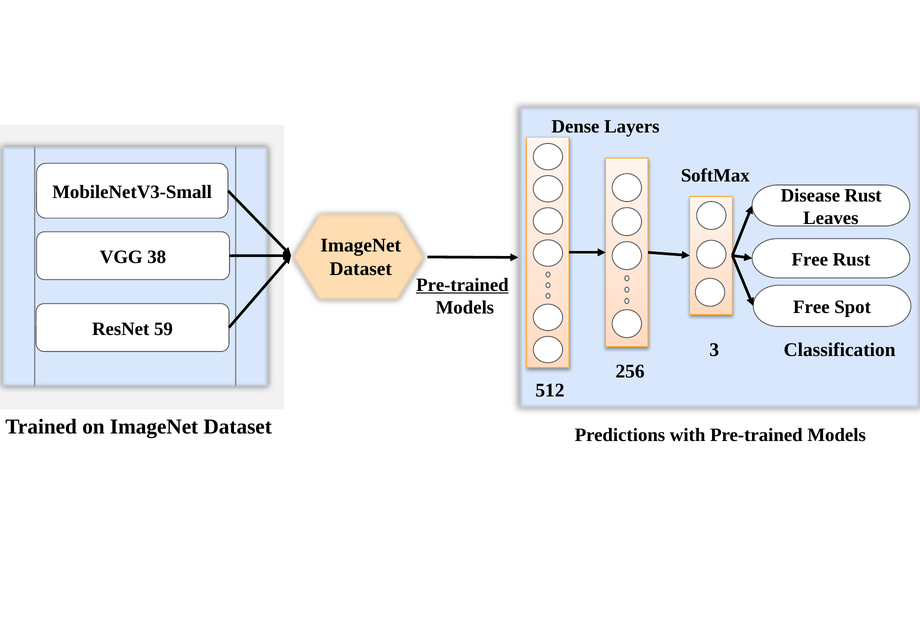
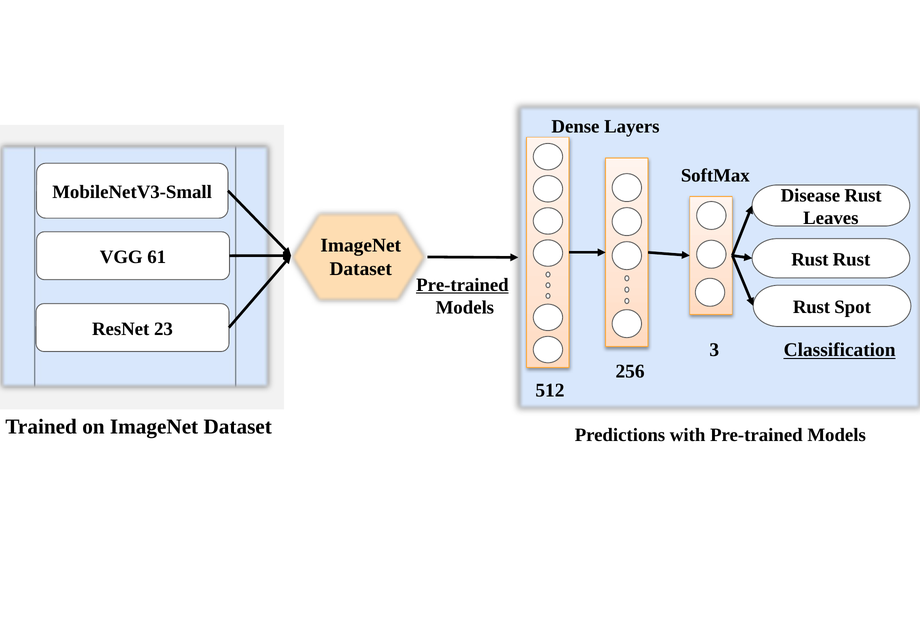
38: 38 -> 61
Free at (810, 260): Free -> Rust
Free at (811, 307): Free -> Rust
59: 59 -> 23
Classification underline: none -> present
